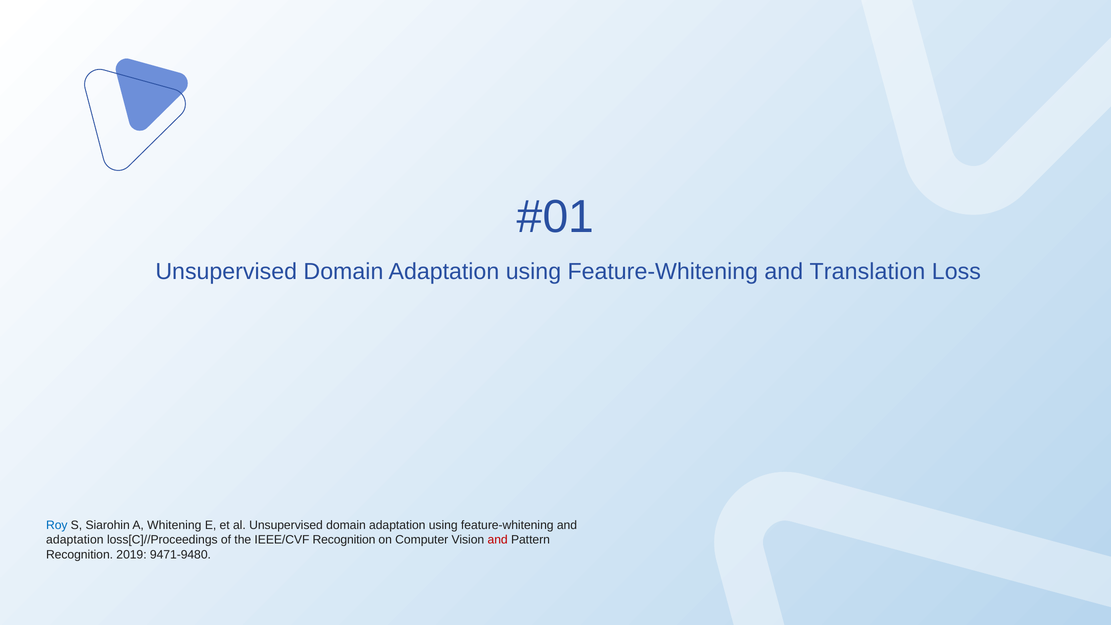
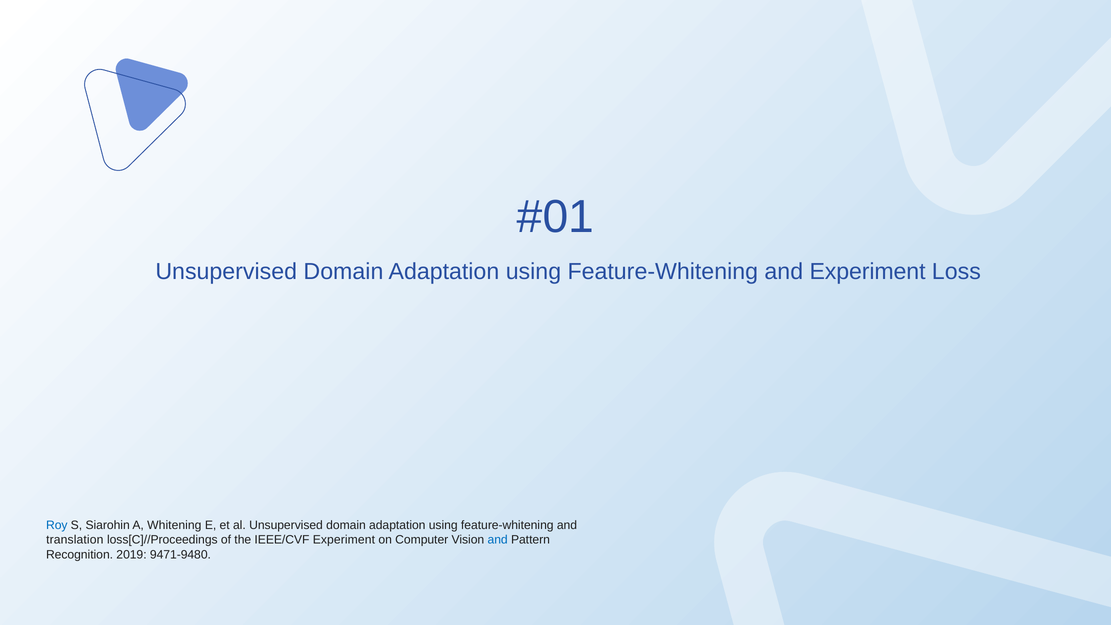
and Translation: Translation -> Experiment
adaptation at (75, 540): adaptation -> translation
IEEE/CVF Recognition: Recognition -> Experiment
and at (498, 540) colour: red -> blue
